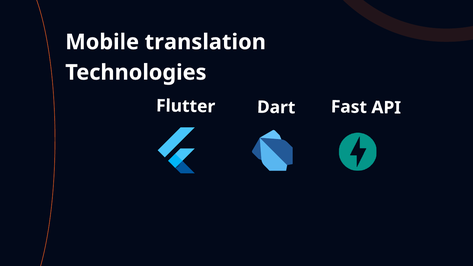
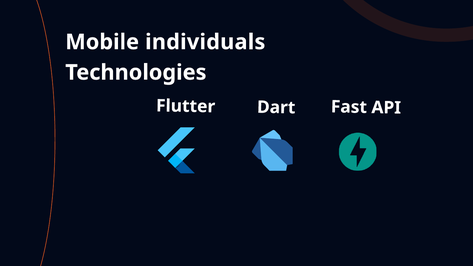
translation: translation -> individuals
